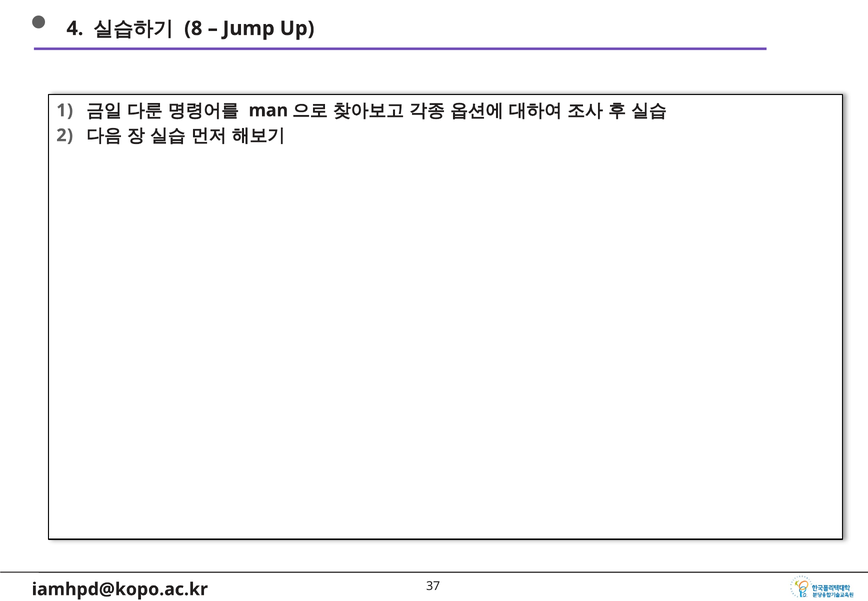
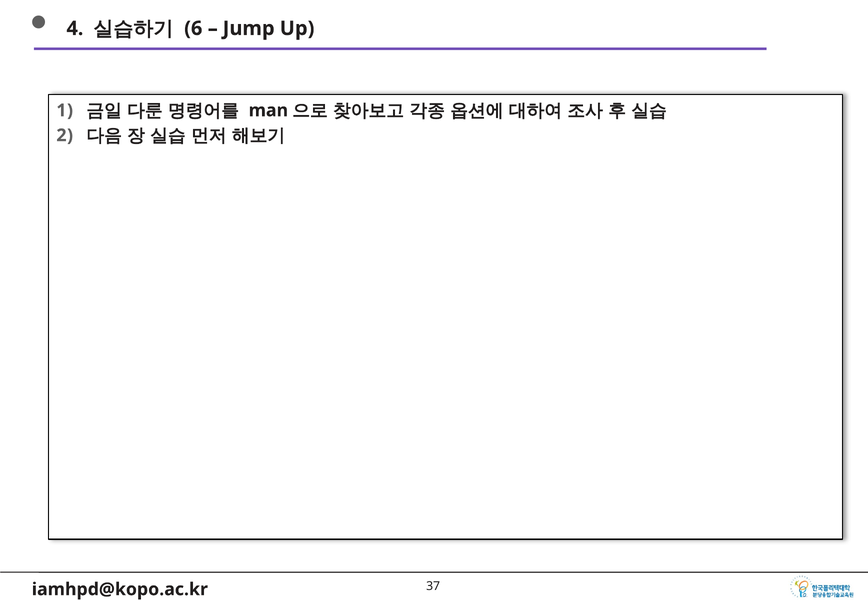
8: 8 -> 6
